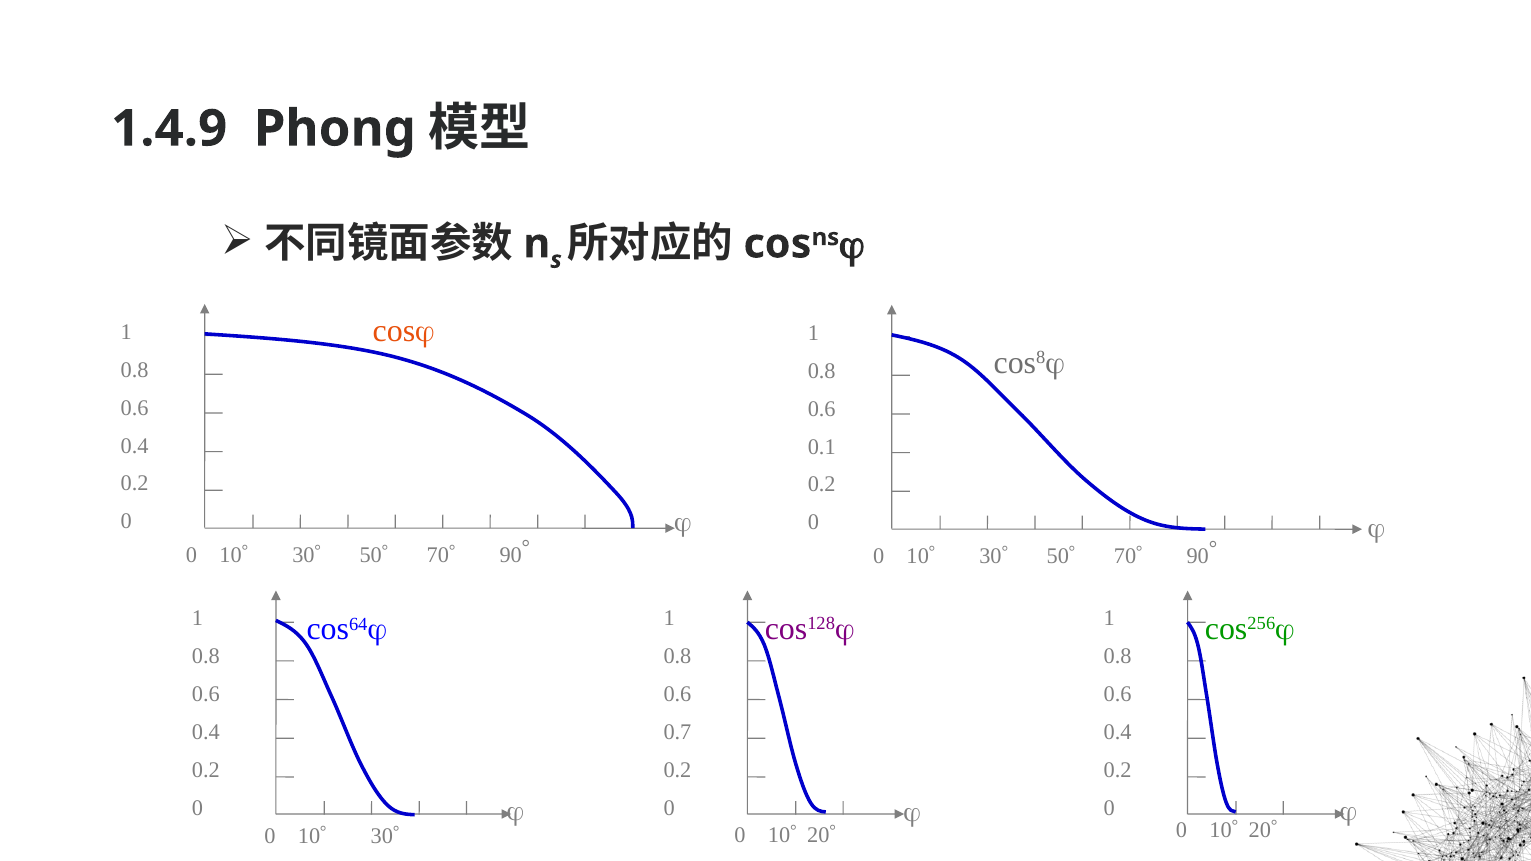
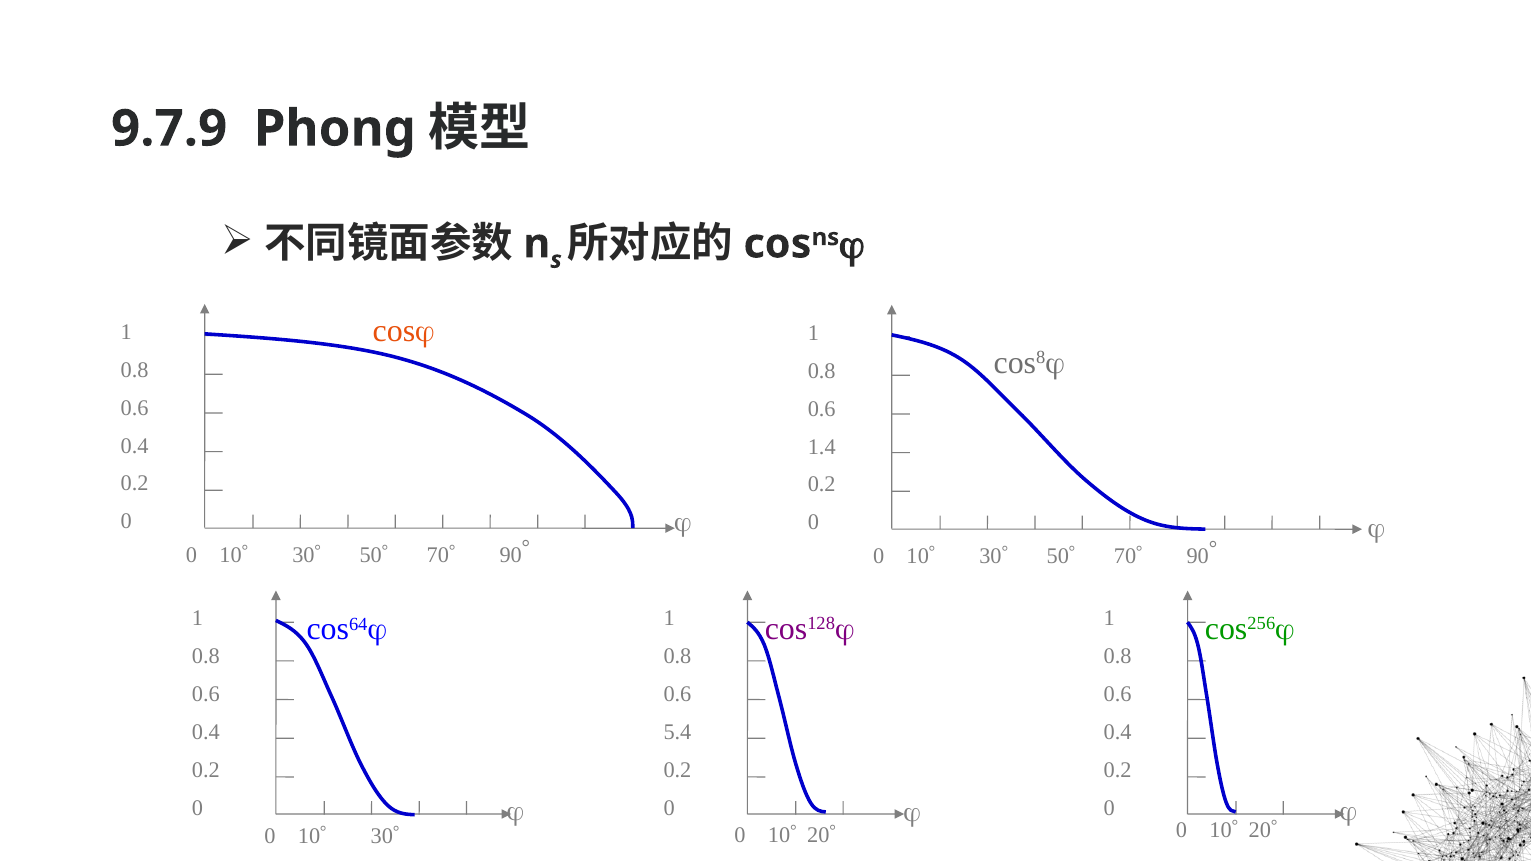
1.4.9: 1.4.9 -> 9.7.9
0.1: 0.1 -> 1.4
0.7: 0.7 -> 5.4
